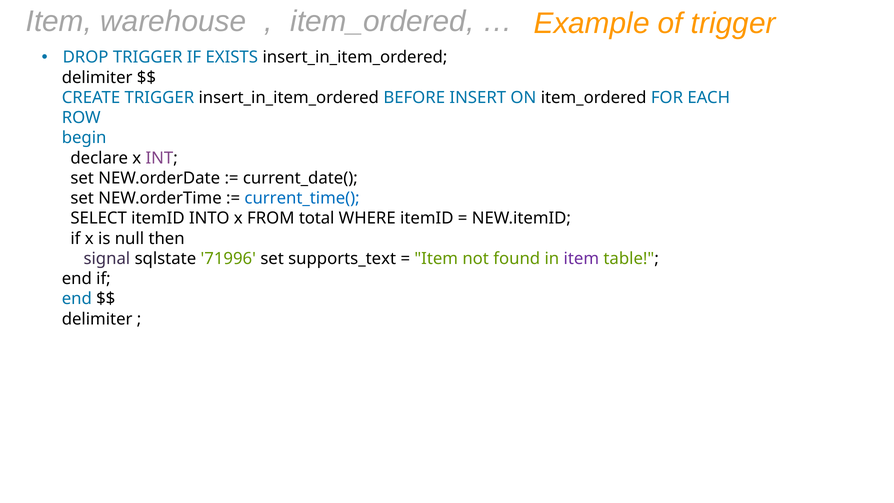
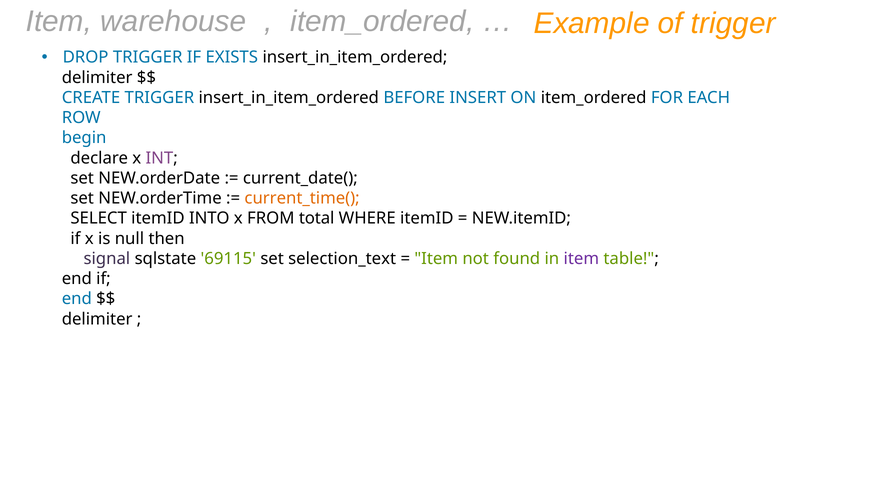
current_time( colour: blue -> orange
71996: 71996 -> 69115
supports_text: supports_text -> selection_text
